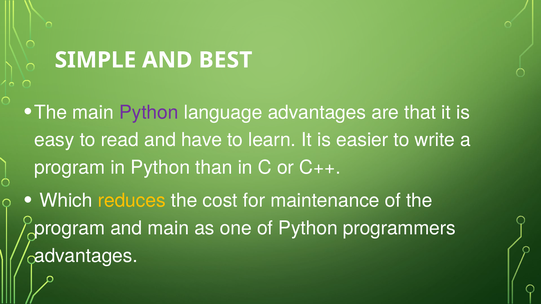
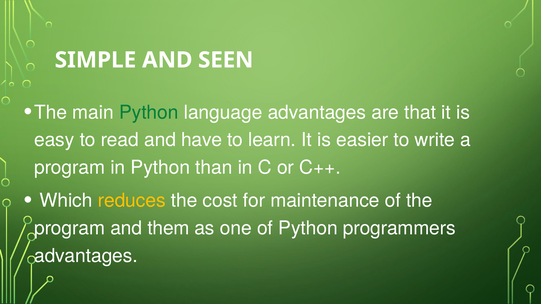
BEST: BEST -> SEEN
Python at (149, 112) colour: purple -> green
and main: main -> them
